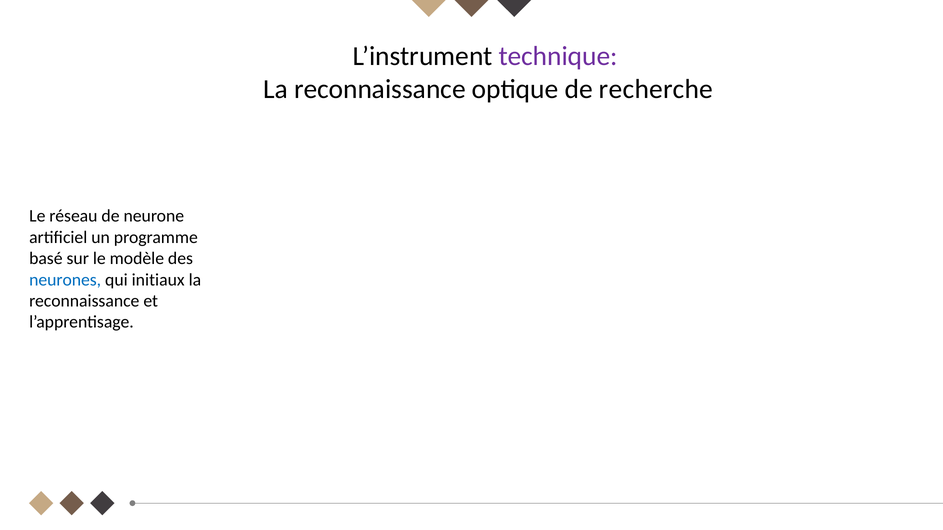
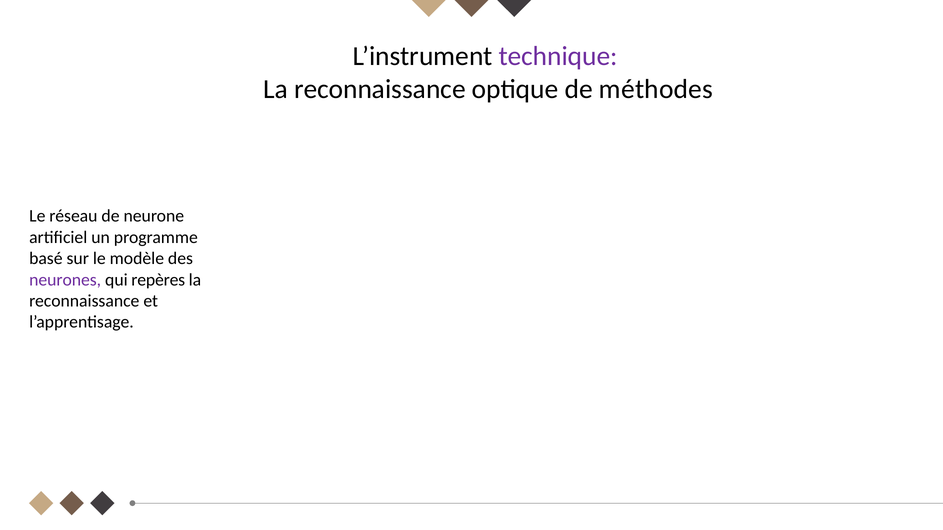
recherche: recherche -> méthodes
neurones colour: blue -> purple
initiaux: initiaux -> repères
